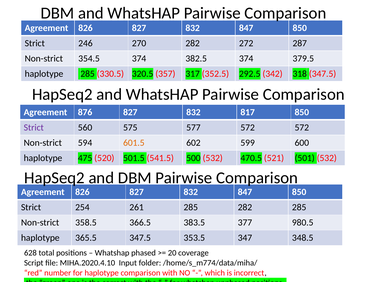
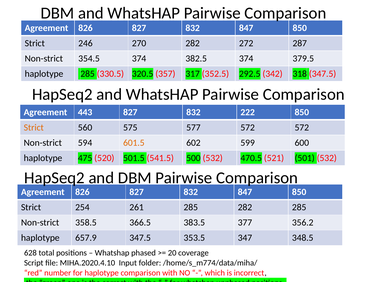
876: 876 -> 443
817: 817 -> 222
Strict at (34, 128) colour: purple -> orange
980.5: 980.5 -> 356.2
365.5: 365.5 -> 657.9
